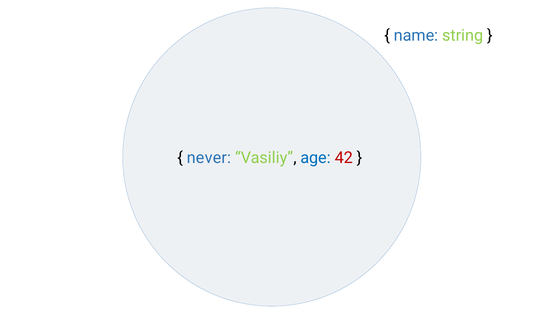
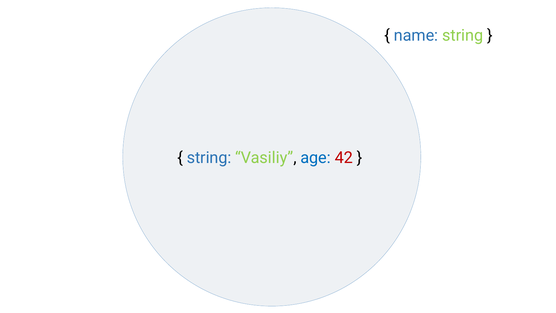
never at (209, 158): never -> string
